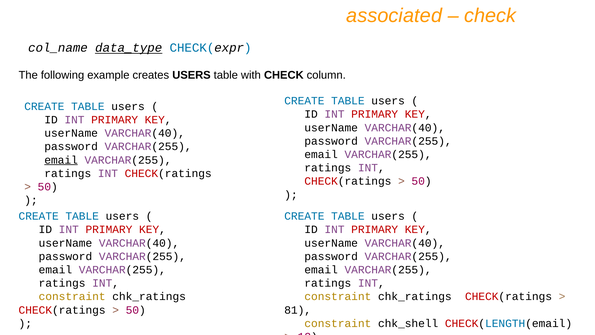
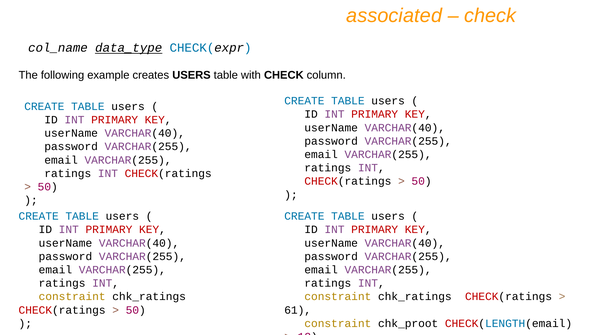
email at (61, 160) underline: present -> none
81: 81 -> 61
chk_shell: chk_shell -> chk_proot
